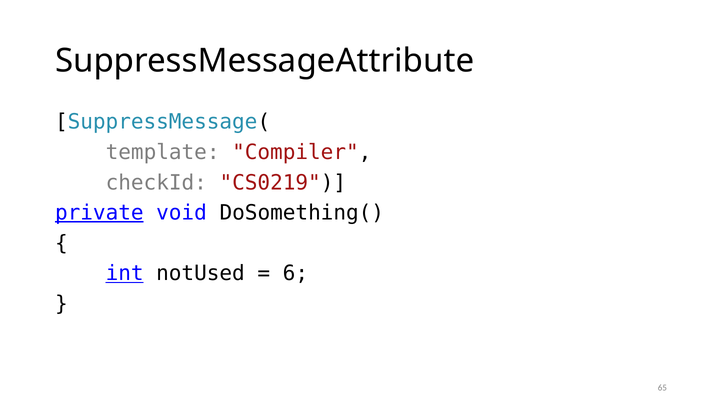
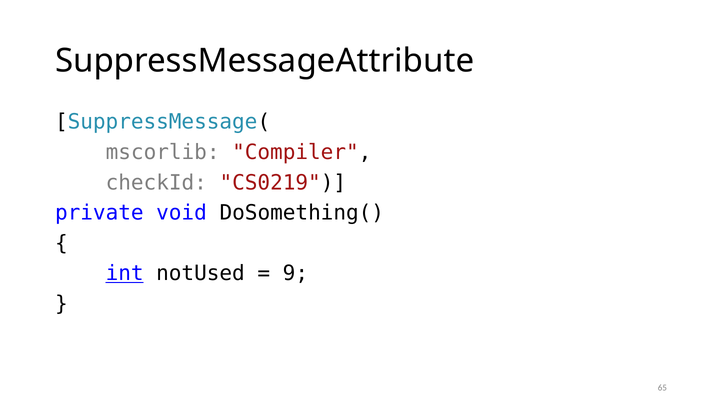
template: template -> mscorlib
private underline: present -> none
6: 6 -> 9
